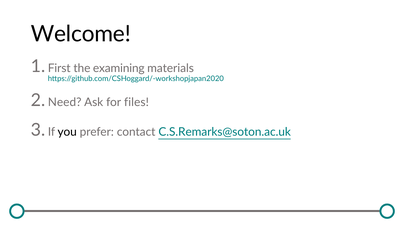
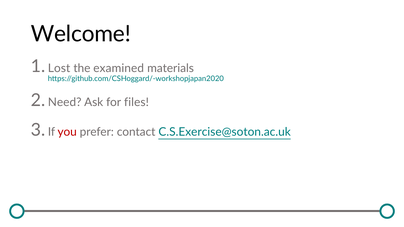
First: First -> Lost
examining: examining -> examined
you colour: black -> red
C.S.Remarks@soton.ac.uk: C.S.Remarks@soton.ac.uk -> C.S.Exercise@soton.ac.uk
